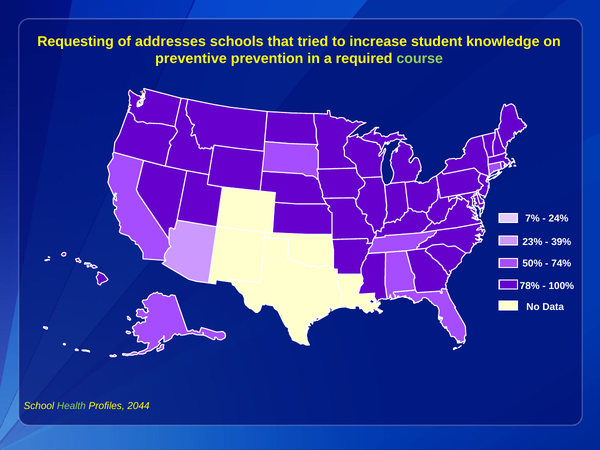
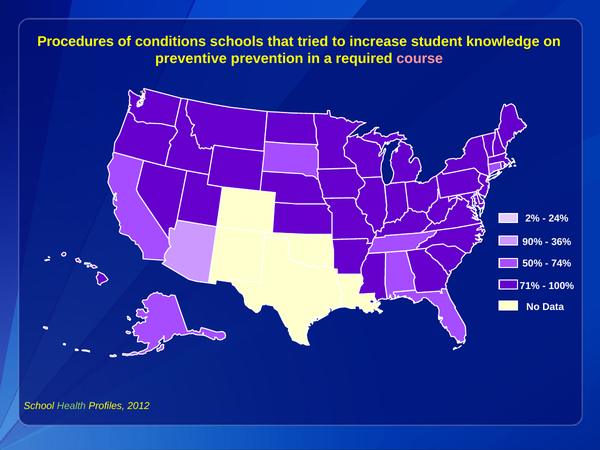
Requesting: Requesting -> Procedures
addresses: addresses -> conditions
course colour: light green -> pink
7%: 7% -> 2%
23%: 23% -> 90%
39%: 39% -> 36%
78%: 78% -> 71%
2044: 2044 -> 2012
